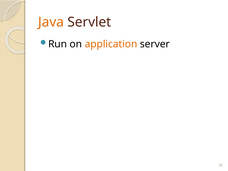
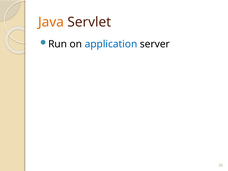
application colour: orange -> blue
